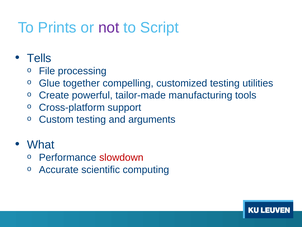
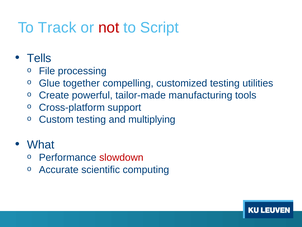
Prints: Prints -> Track
not colour: purple -> red
arguments: arguments -> multiplying
